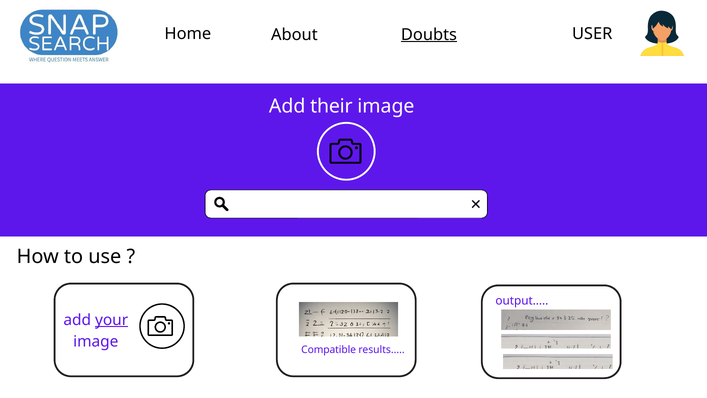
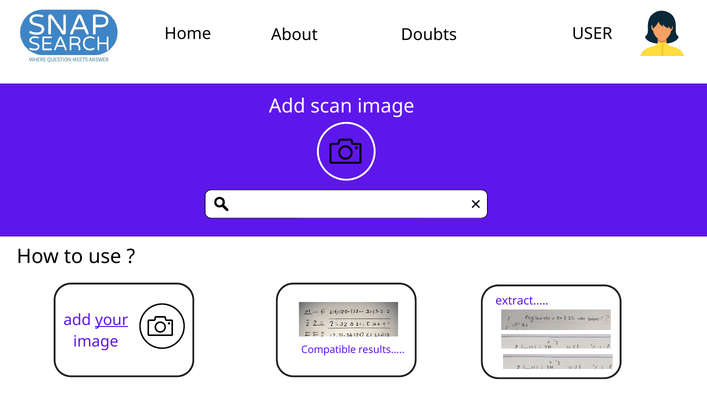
Doubts underline: present -> none
their: their -> scan
output: output -> extract
